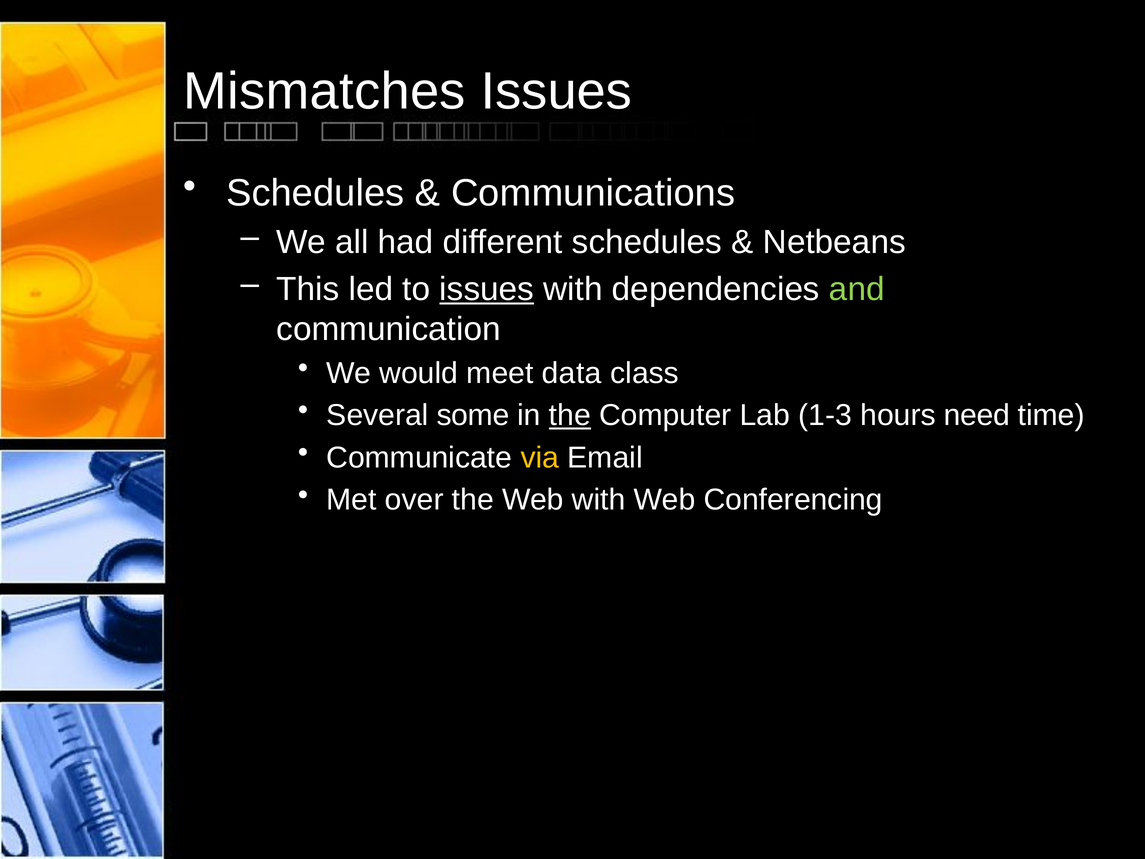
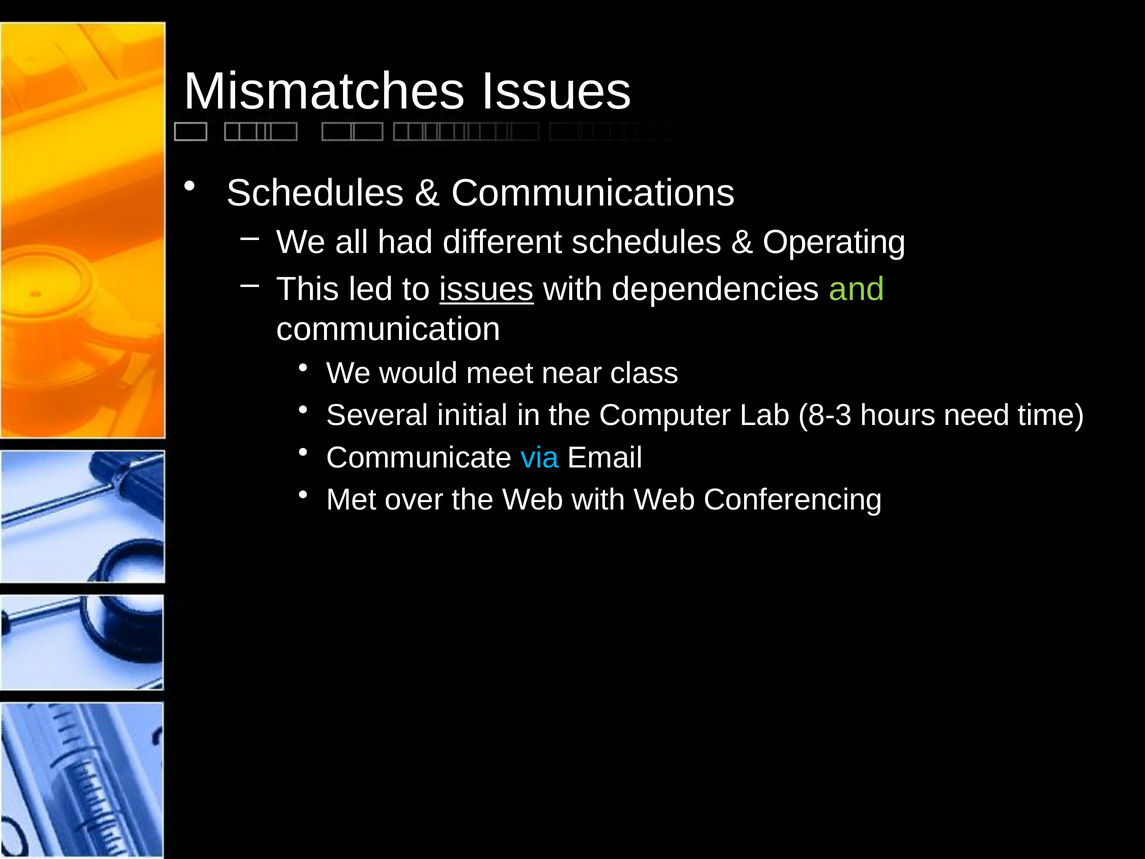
Netbeans: Netbeans -> Operating
data: data -> near
some: some -> initial
the at (570, 415) underline: present -> none
1-3: 1-3 -> 8-3
via colour: yellow -> light blue
